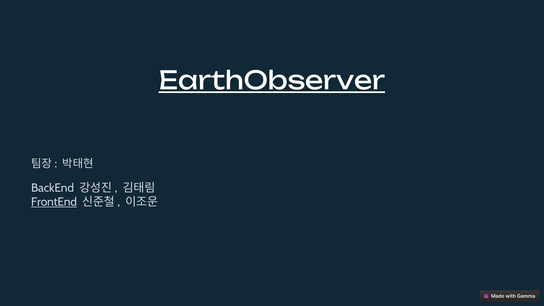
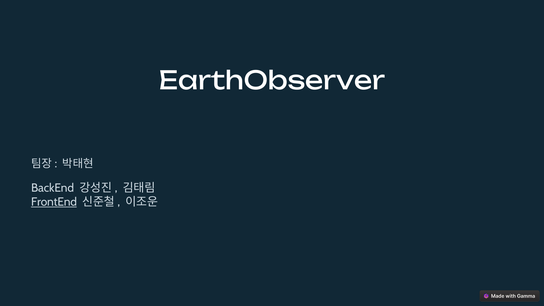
EarthObserver underline: present -> none
